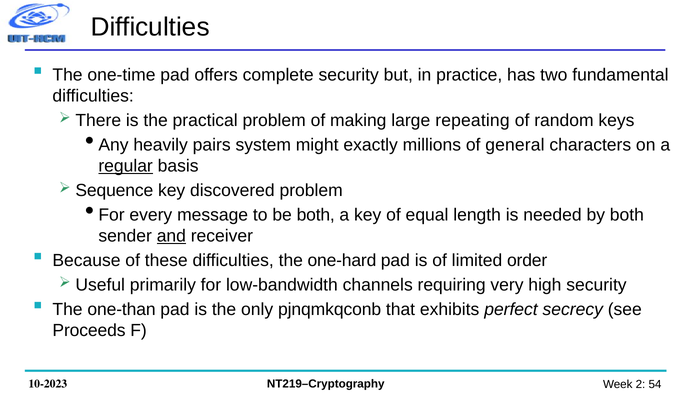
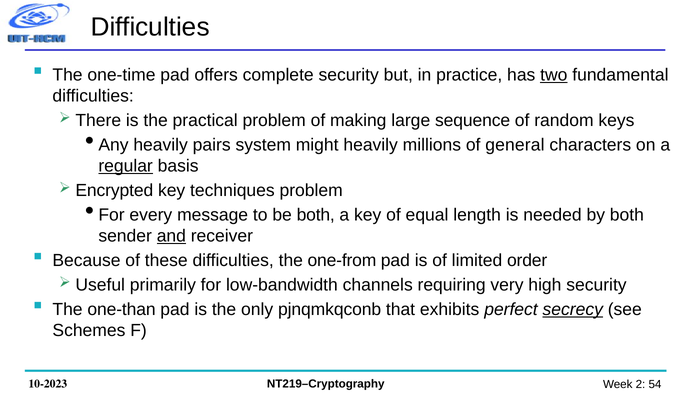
two underline: none -> present
repeating: repeating -> sequence
might exactly: exactly -> heavily
Sequence: Sequence -> Encrypted
discovered: discovered -> techniques
one-hard: one-hard -> one-from
secrecy underline: none -> present
Proceeds: Proceeds -> Schemes
